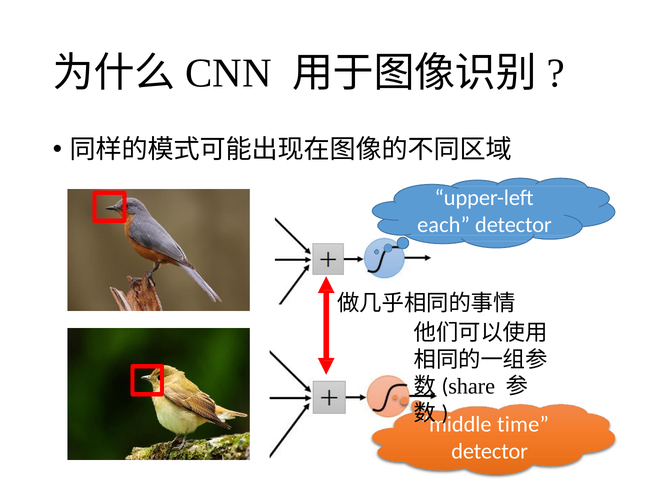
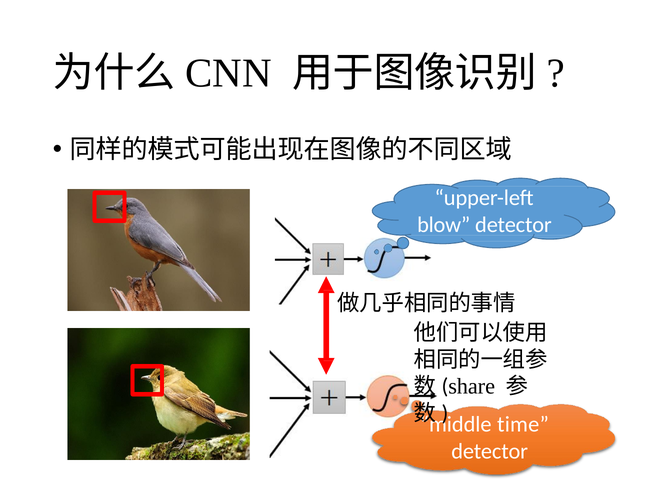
each: each -> blow
